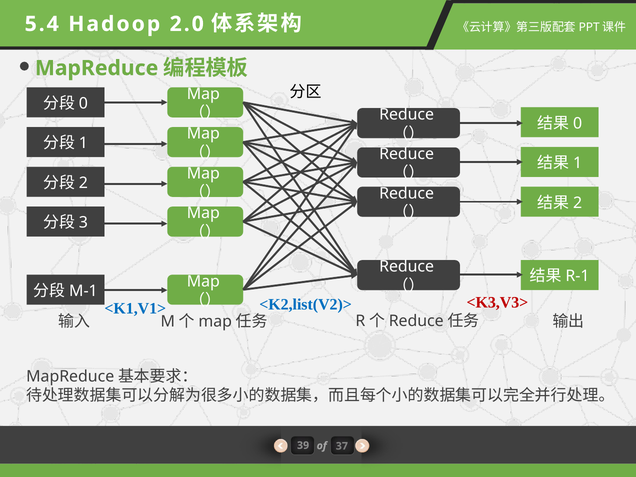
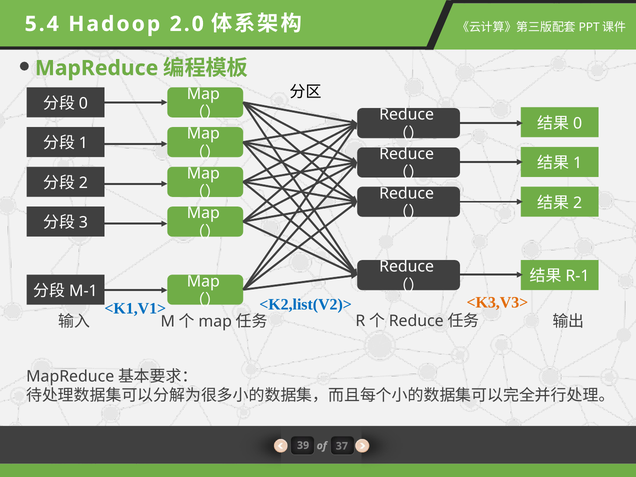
<K3,V3> colour: red -> orange
